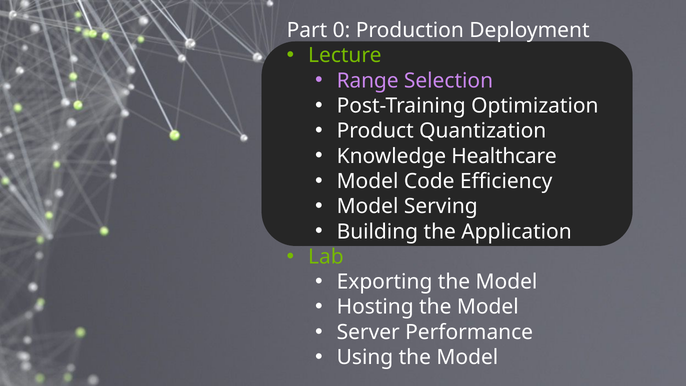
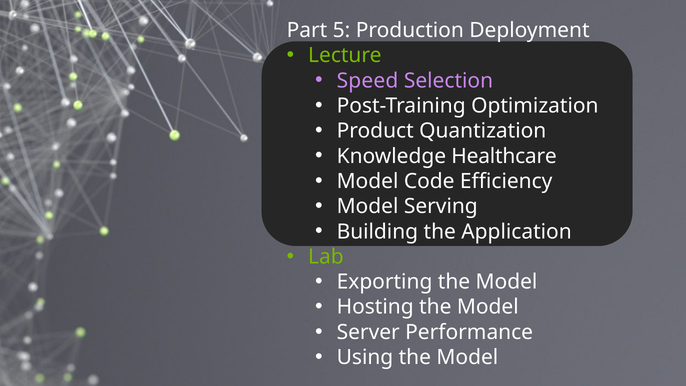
0: 0 -> 5
Range: Range -> Speed
